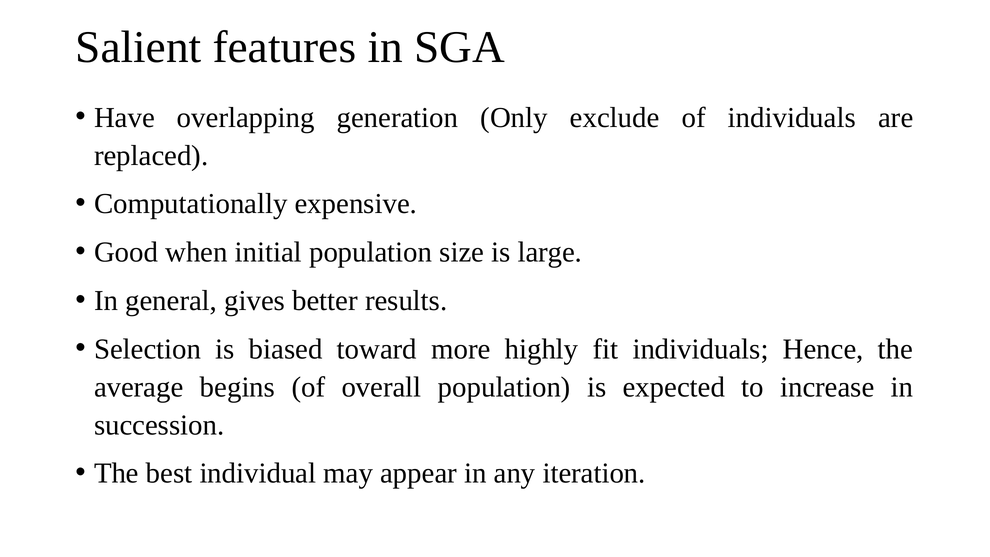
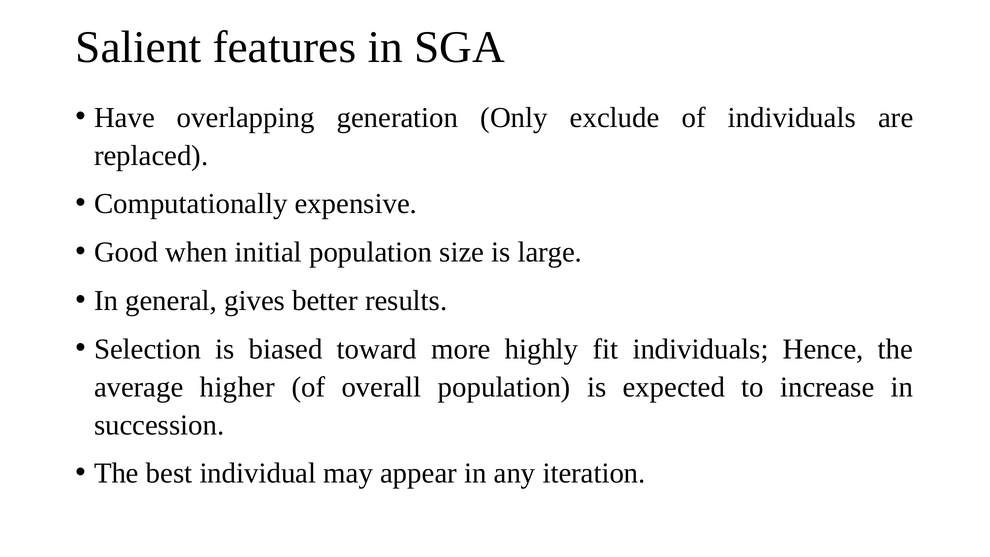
begins: begins -> higher
